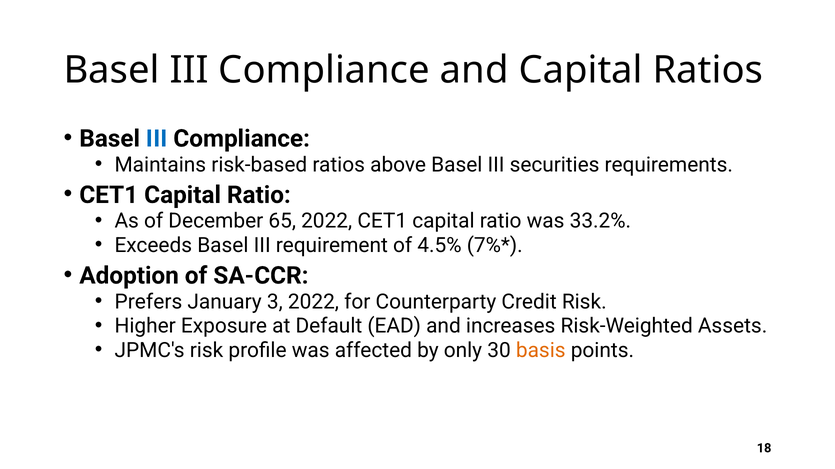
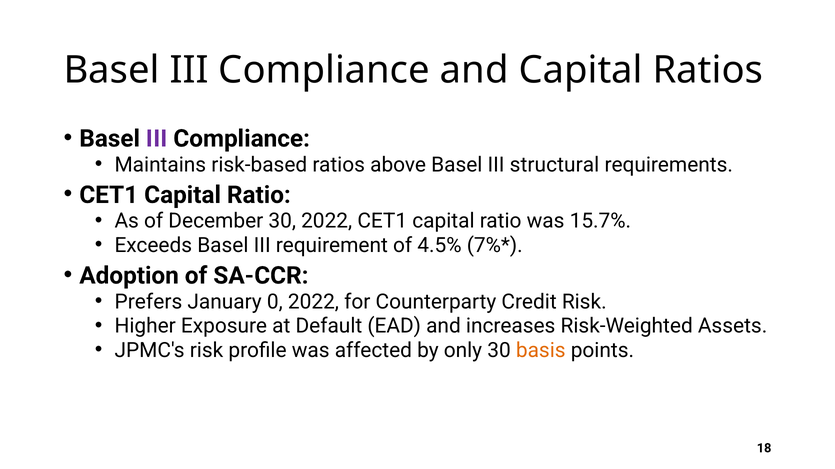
III at (157, 139) colour: blue -> purple
securities: securities -> structural
December 65: 65 -> 30
33.2%: 33.2% -> 15.7%
3: 3 -> 0
